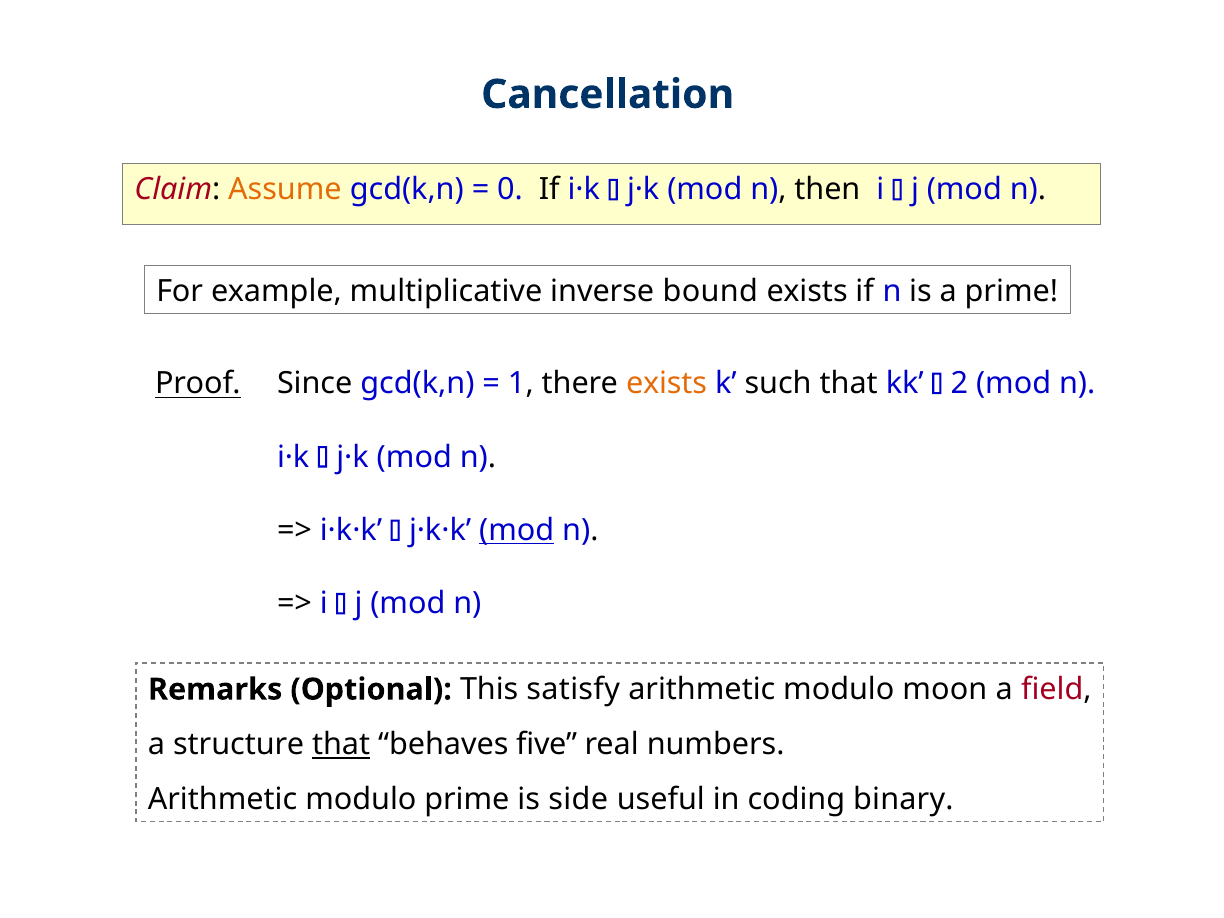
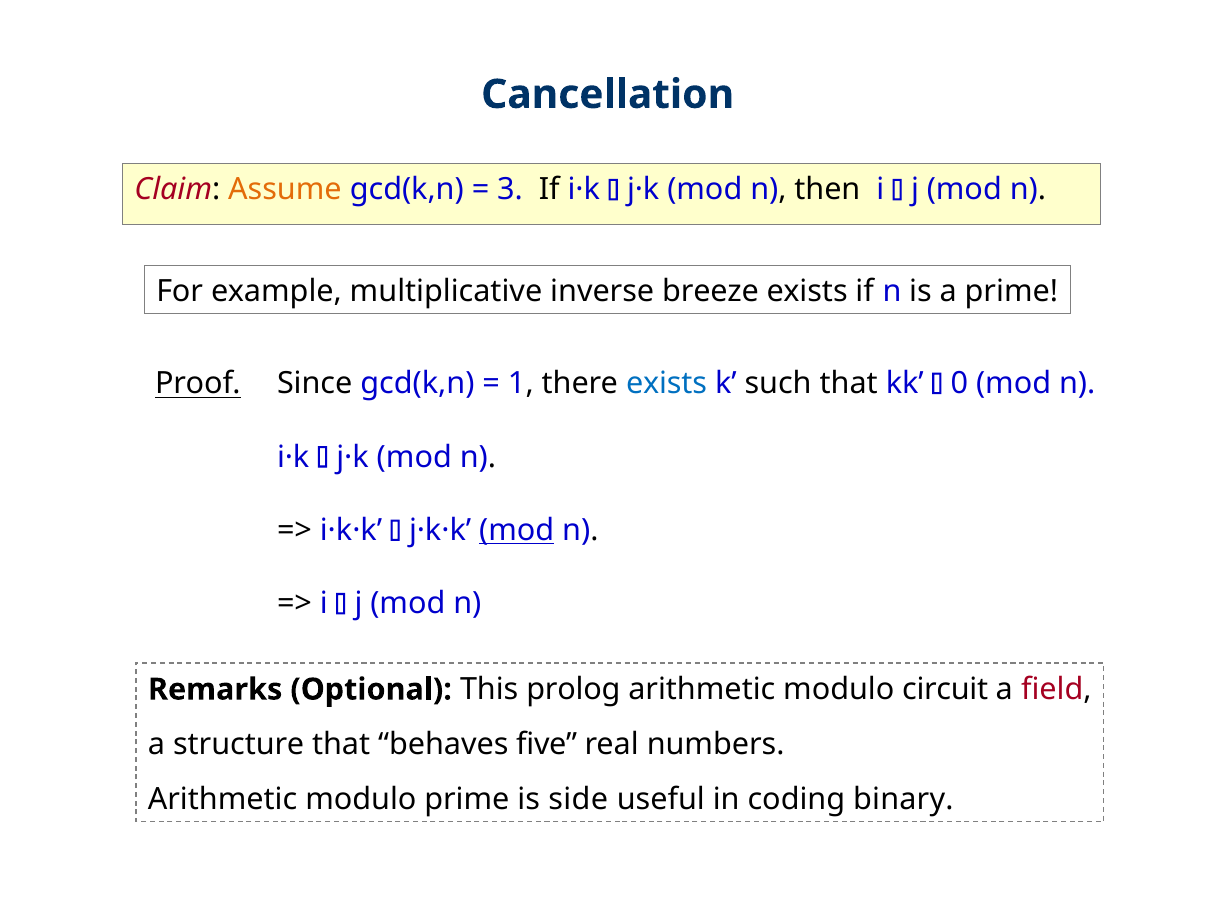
0: 0 -> 3
bound: bound -> breeze
exists at (667, 383) colour: orange -> blue
2: 2 -> 0
satisfy: satisfy -> prolog
moon: moon -> circuit
that at (341, 745) underline: present -> none
